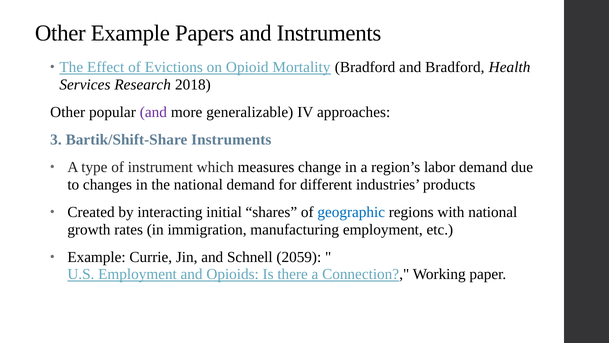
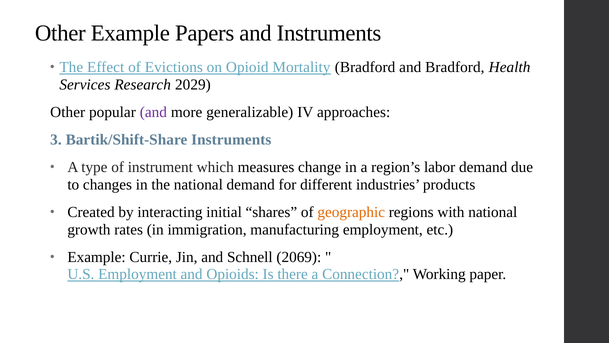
2018: 2018 -> 2029
geographic colour: blue -> orange
2059: 2059 -> 2069
